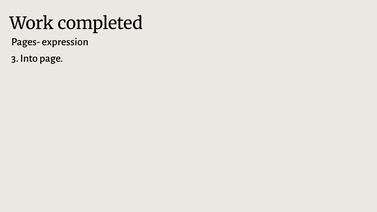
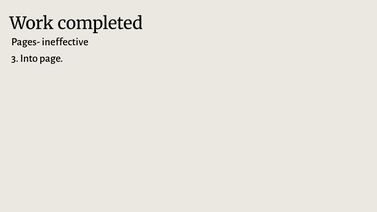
expression: expression -> ineffective
